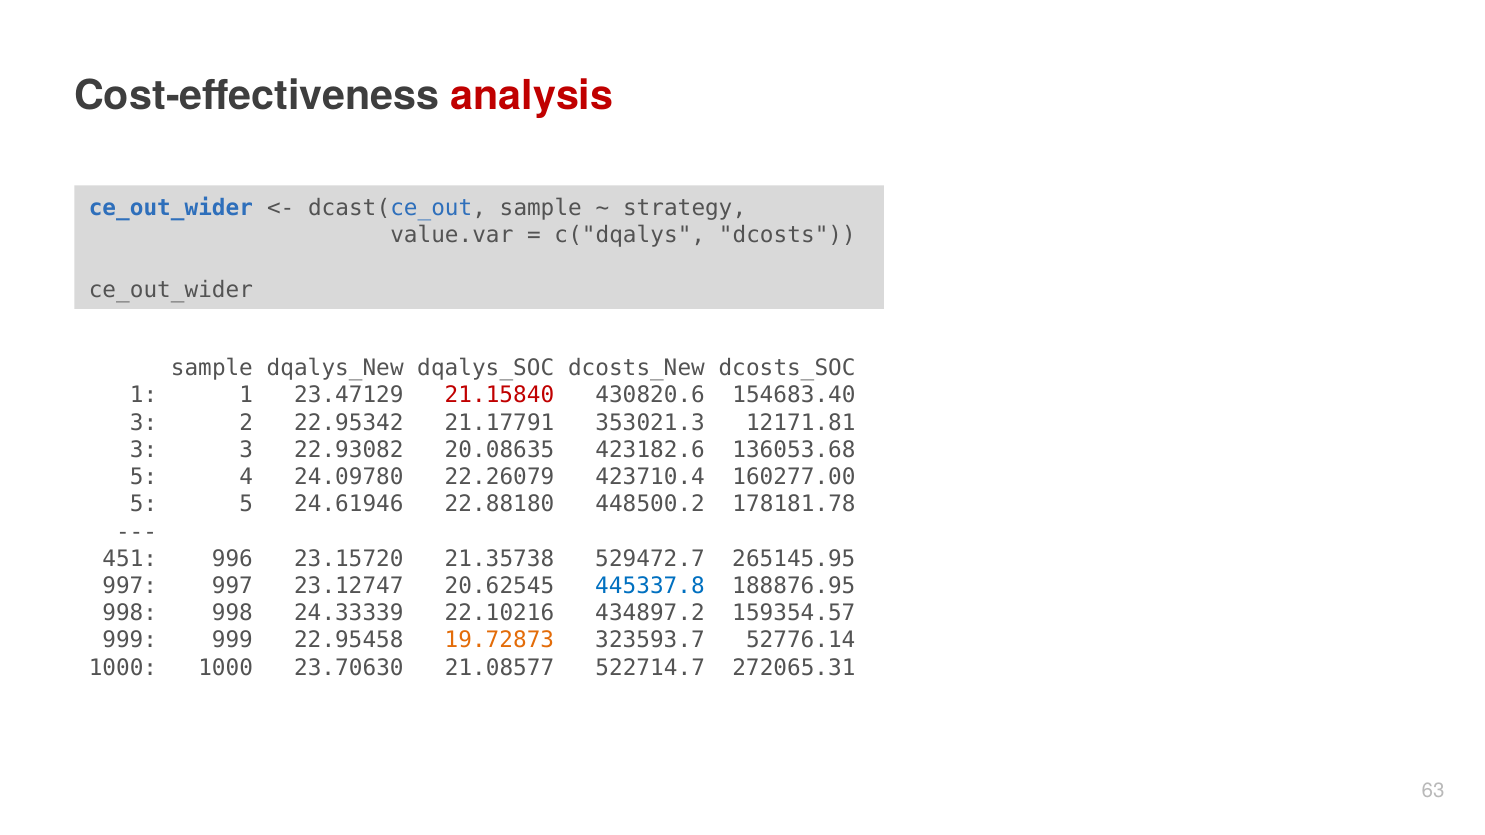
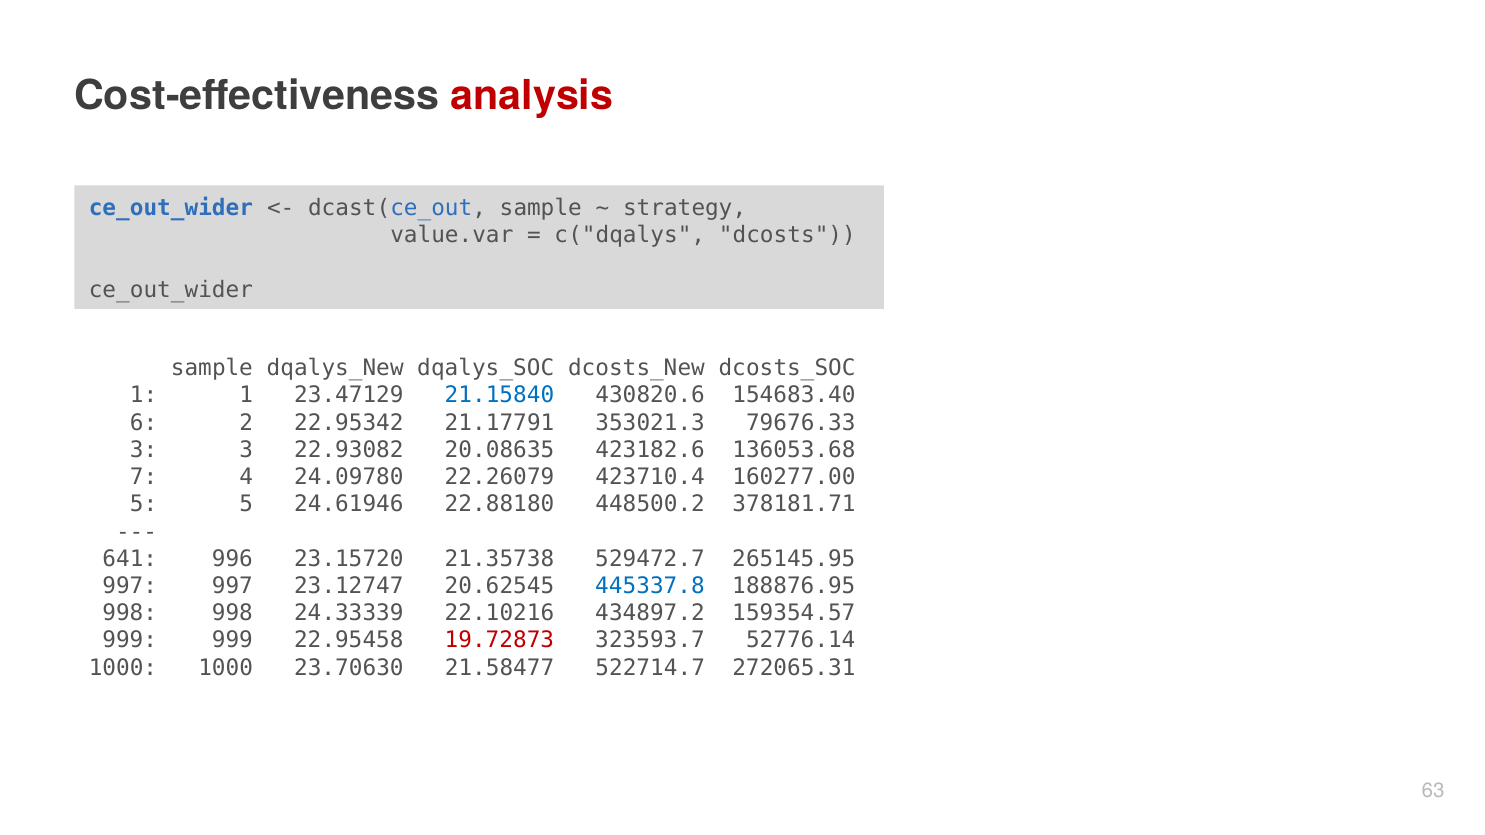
21.15840 colour: red -> blue
3 at (144, 423): 3 -> 6
12171.81: 12171.81 -> 79676.33
5 at (144, 477): 5 -> 7
178181.78: 178181.78 -> 378181.71
451: 451 -> 641
19.72873 colour: orange -> red
21.08577: 21.08577 -> 21.58477
